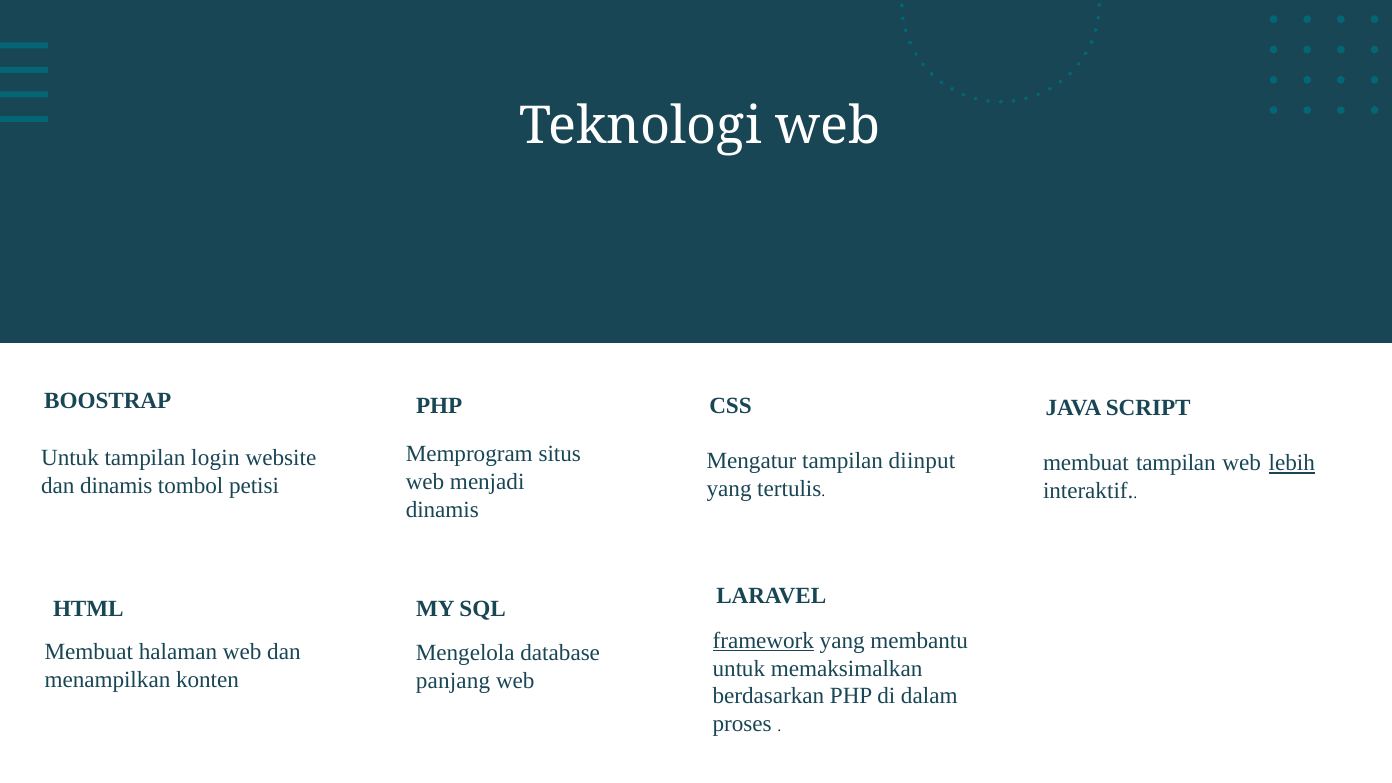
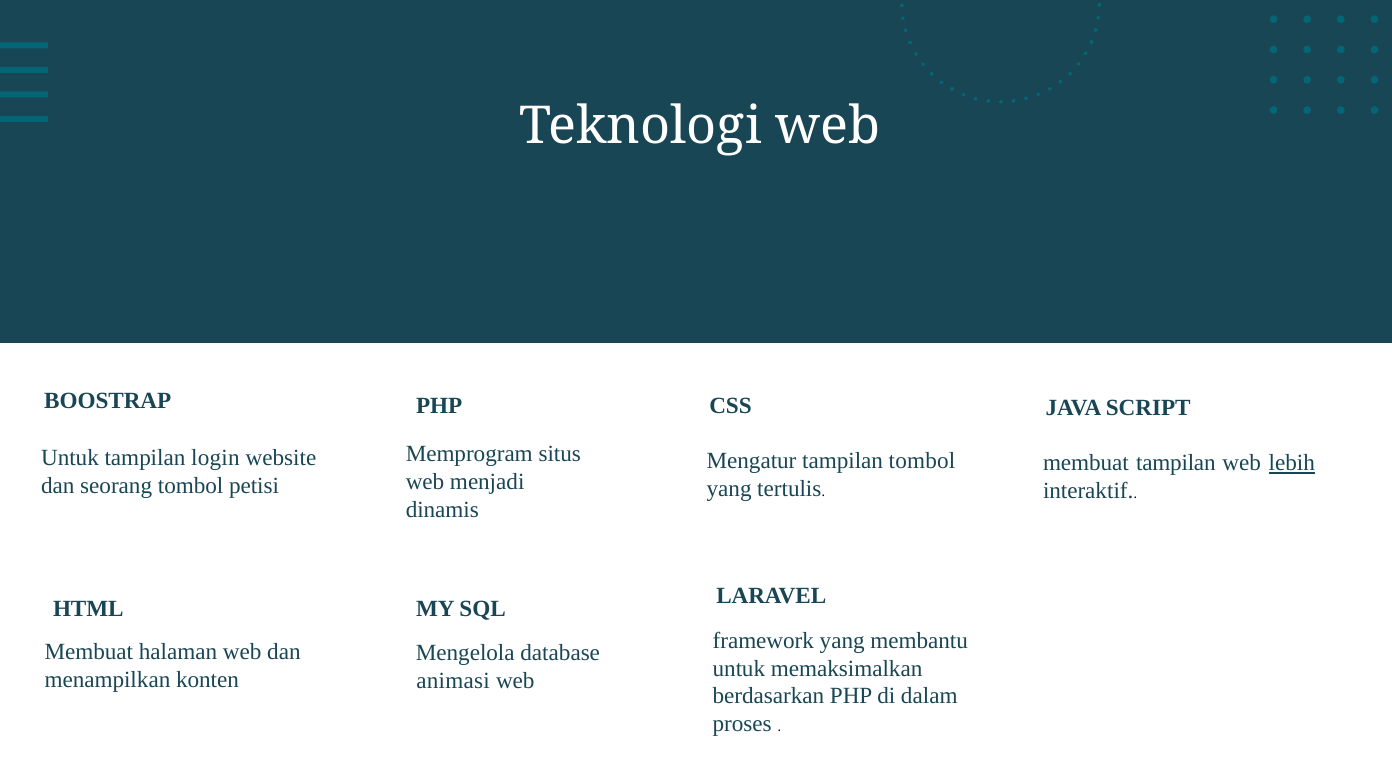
tampilan diinput: diinput -> tombol
dan dinamis: dinamis -> seorang
framework underline: present -> none
panjang: panjang -> animasi
